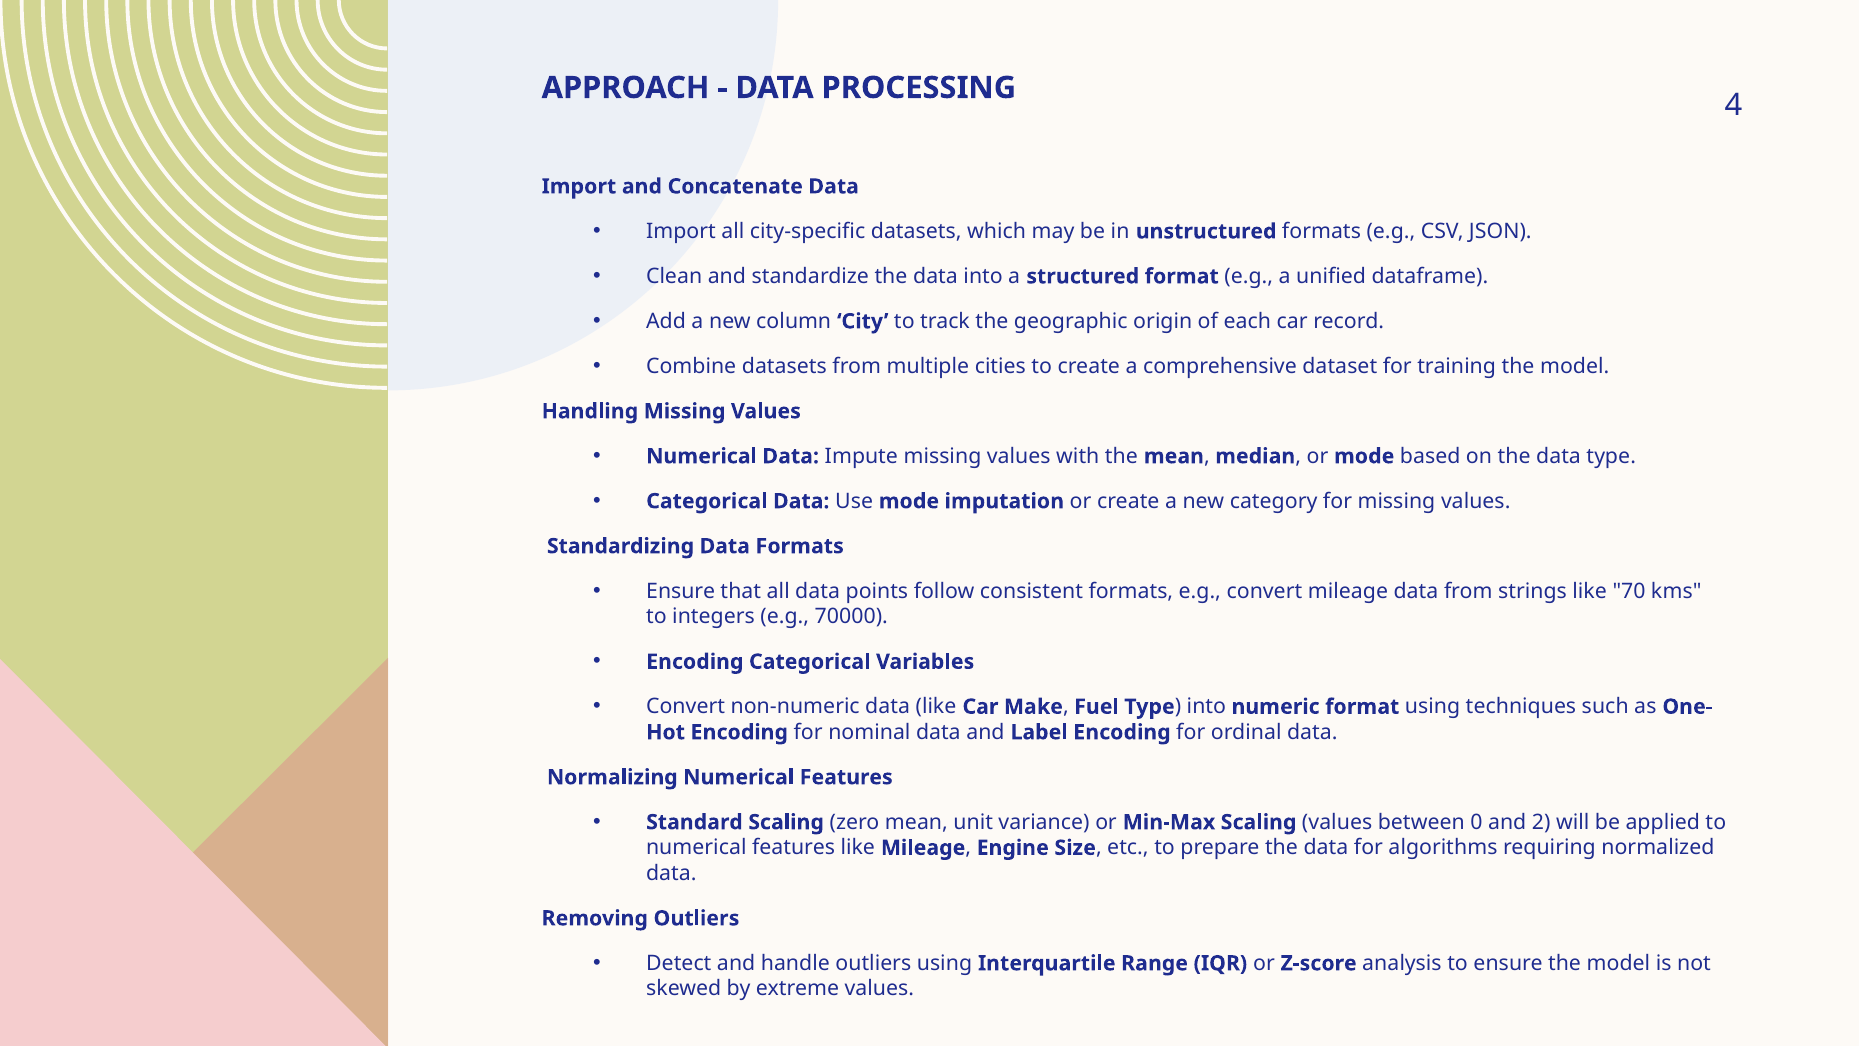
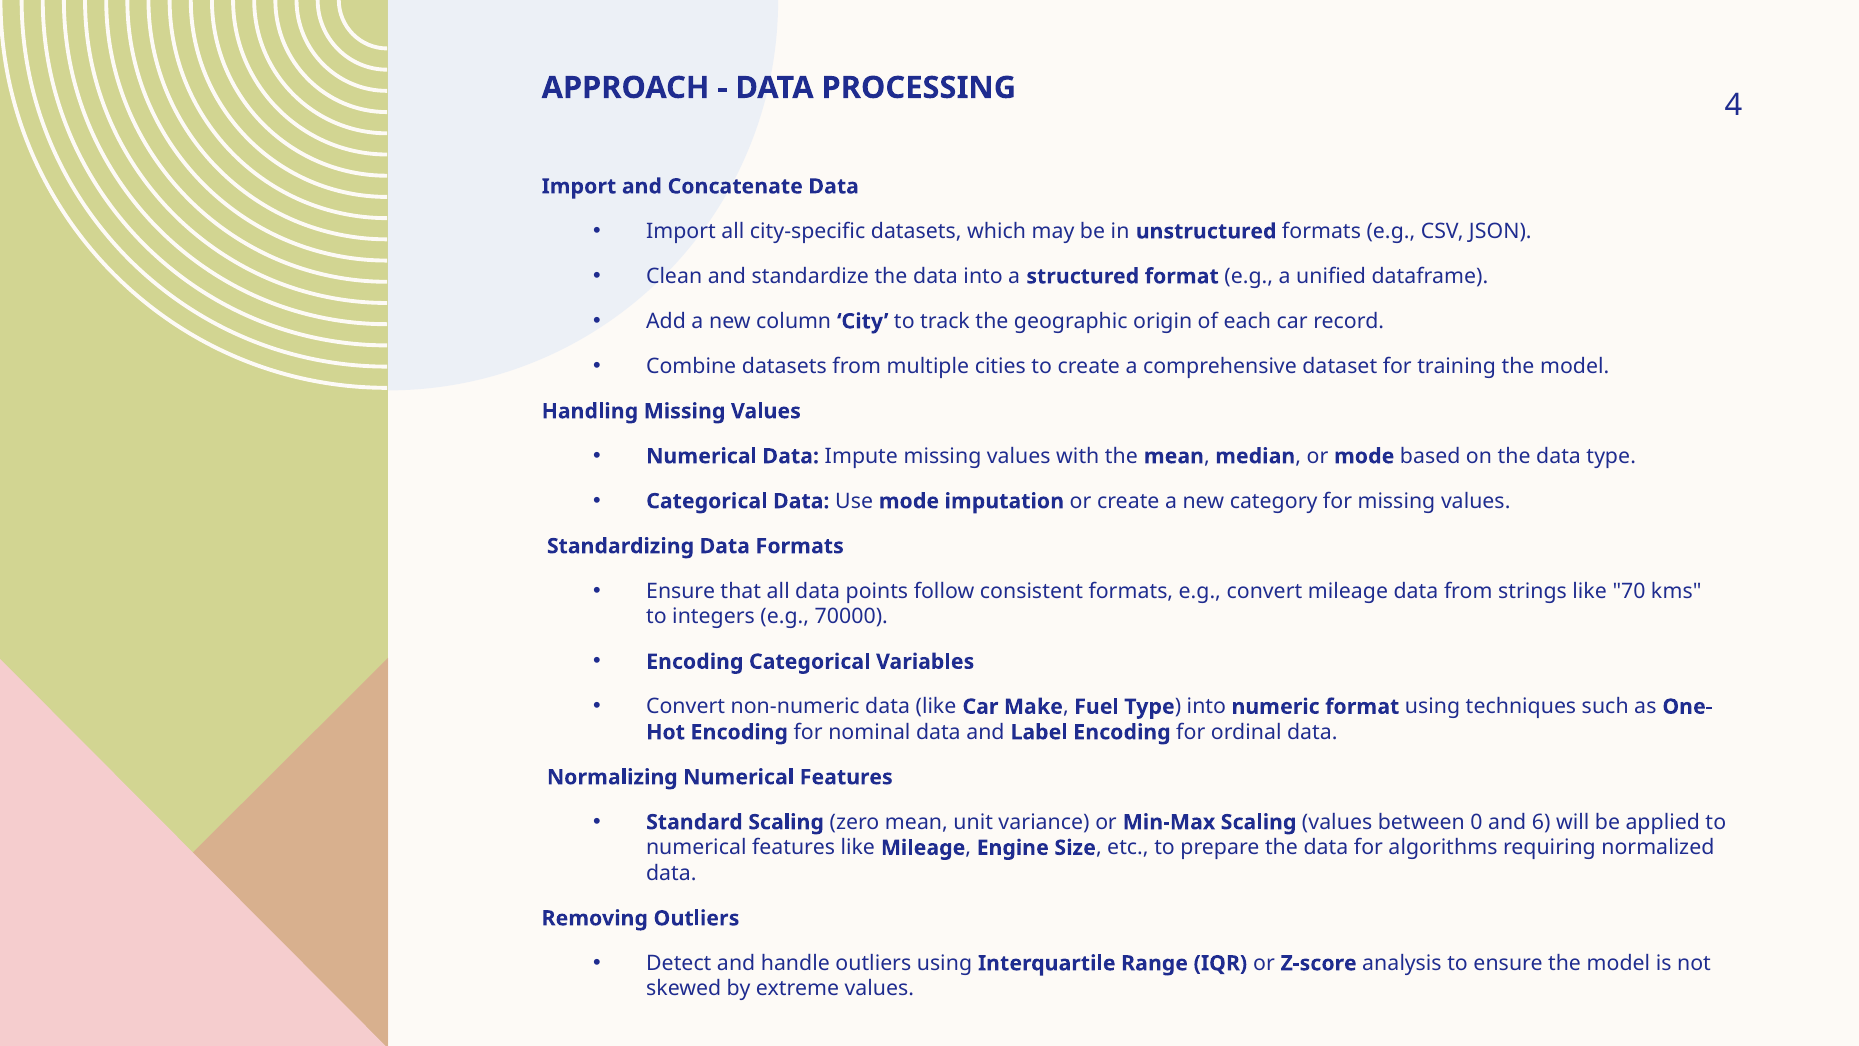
2: 2 -> 6
